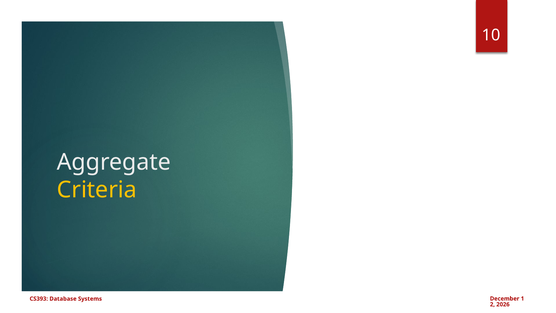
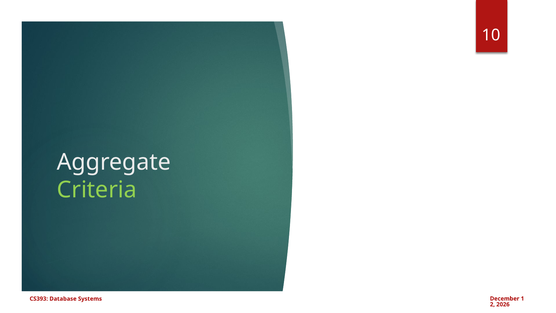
Criteria colour: yellow -> light green
